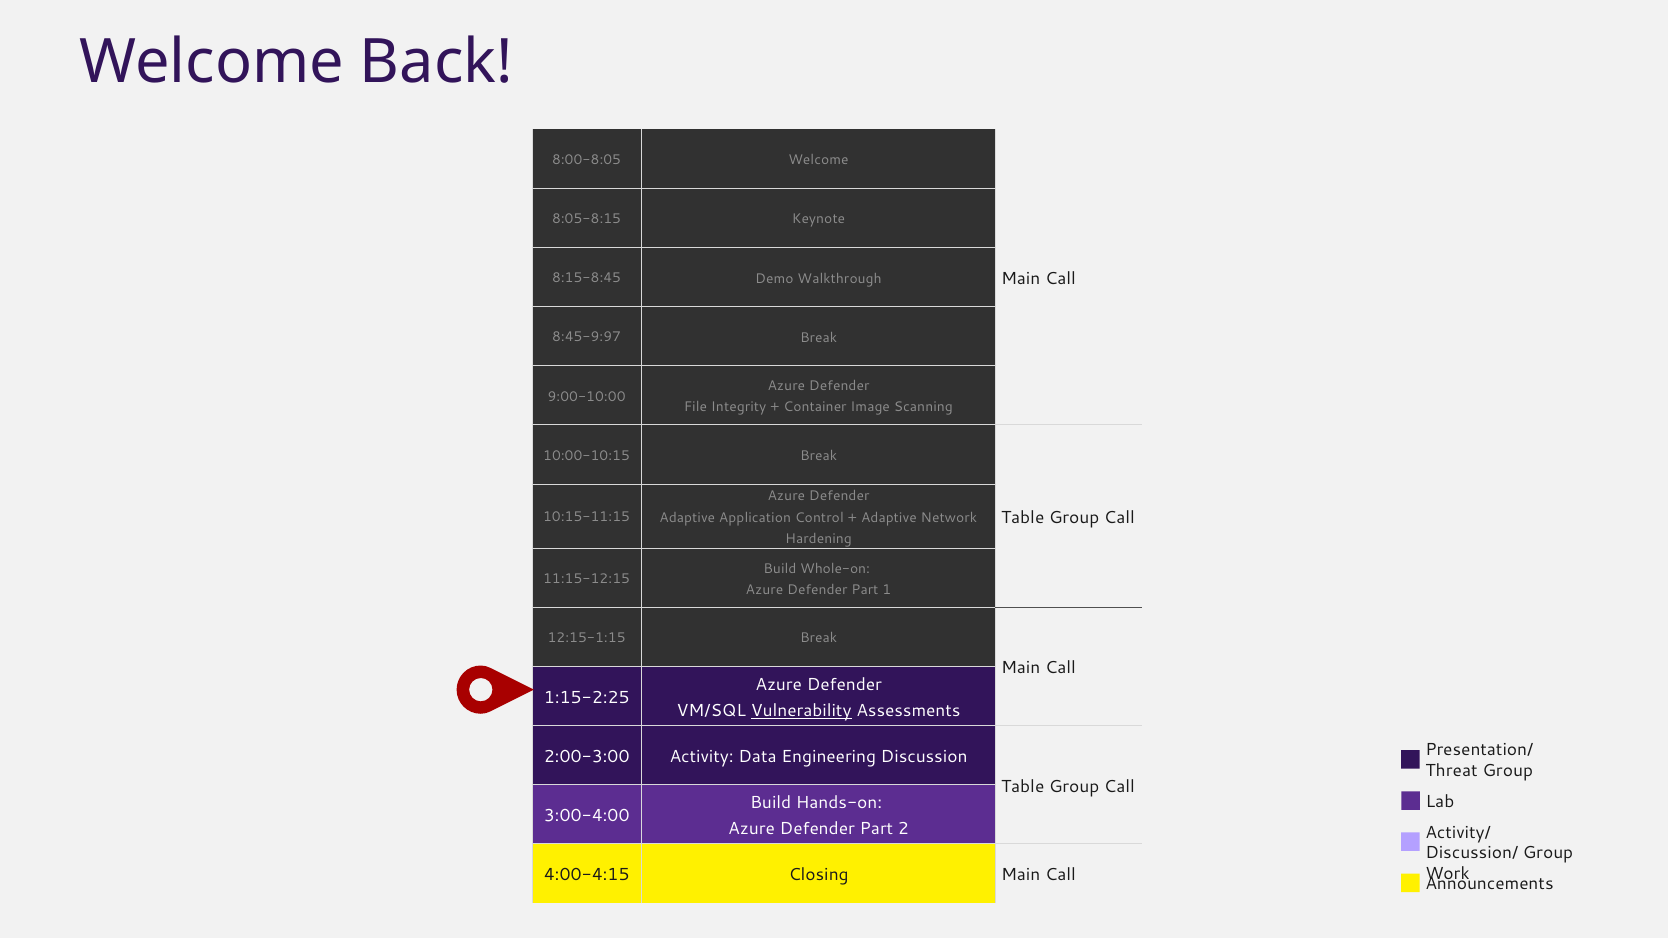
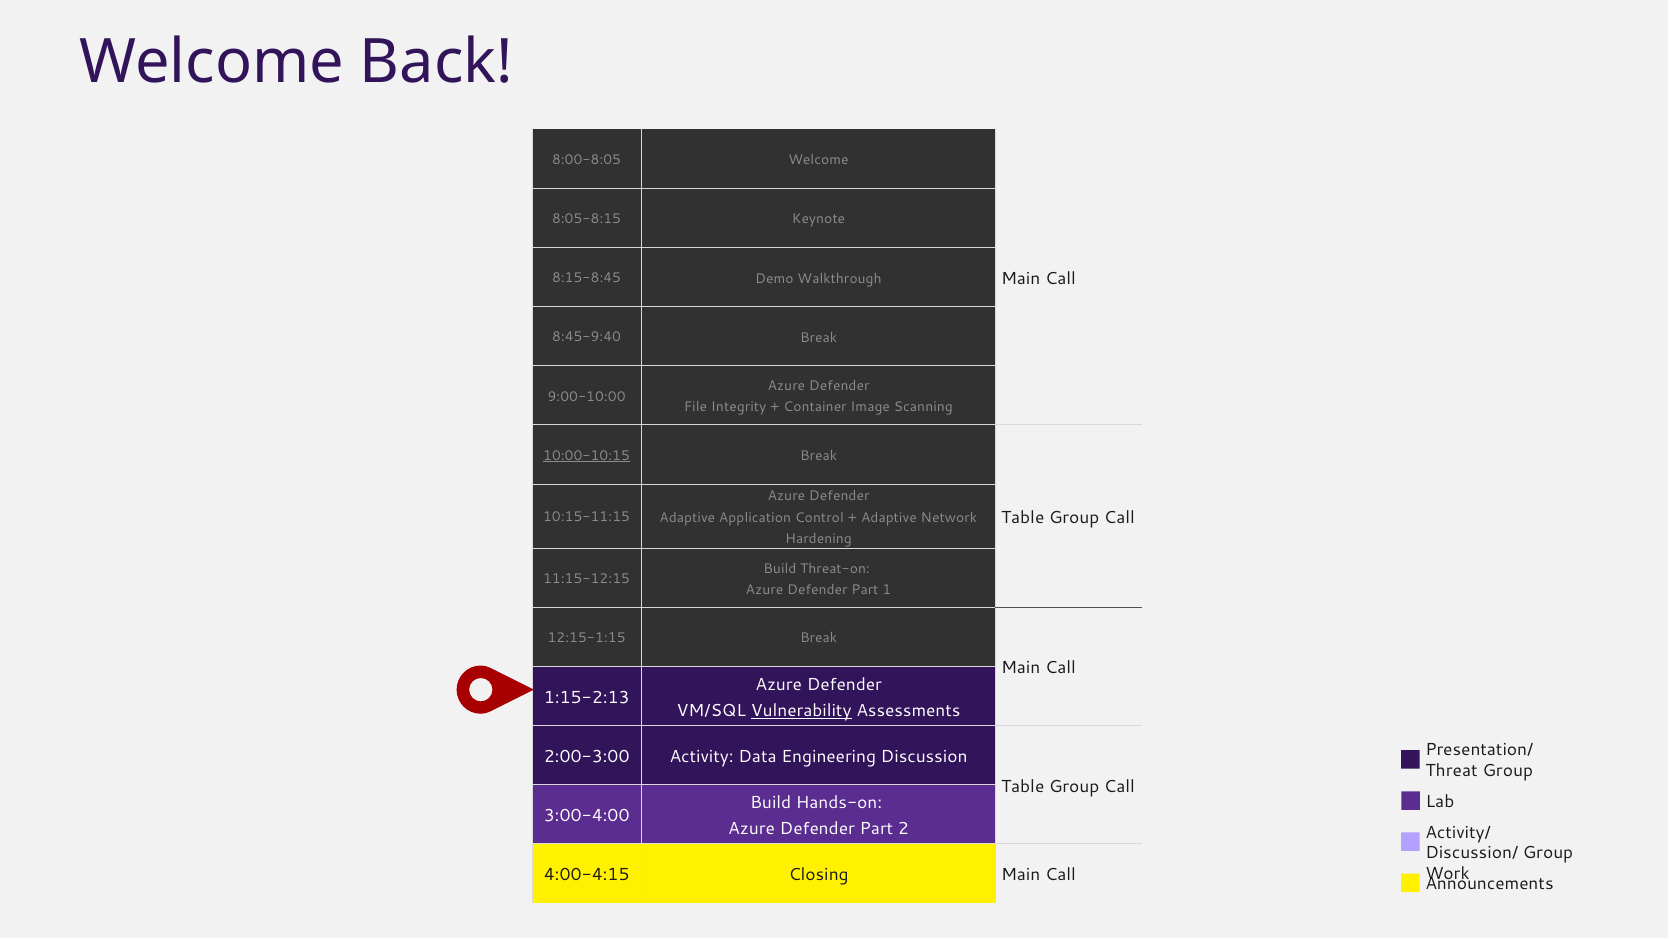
8:45-9:97: 8:45-9:97 -> 8:45-9:40
10:00-10:15 underline: none -> present
Whole-on: Whole-on -> Threat-on
1:15-2:25: 1:15-2:25 -> 1:15-2:13
